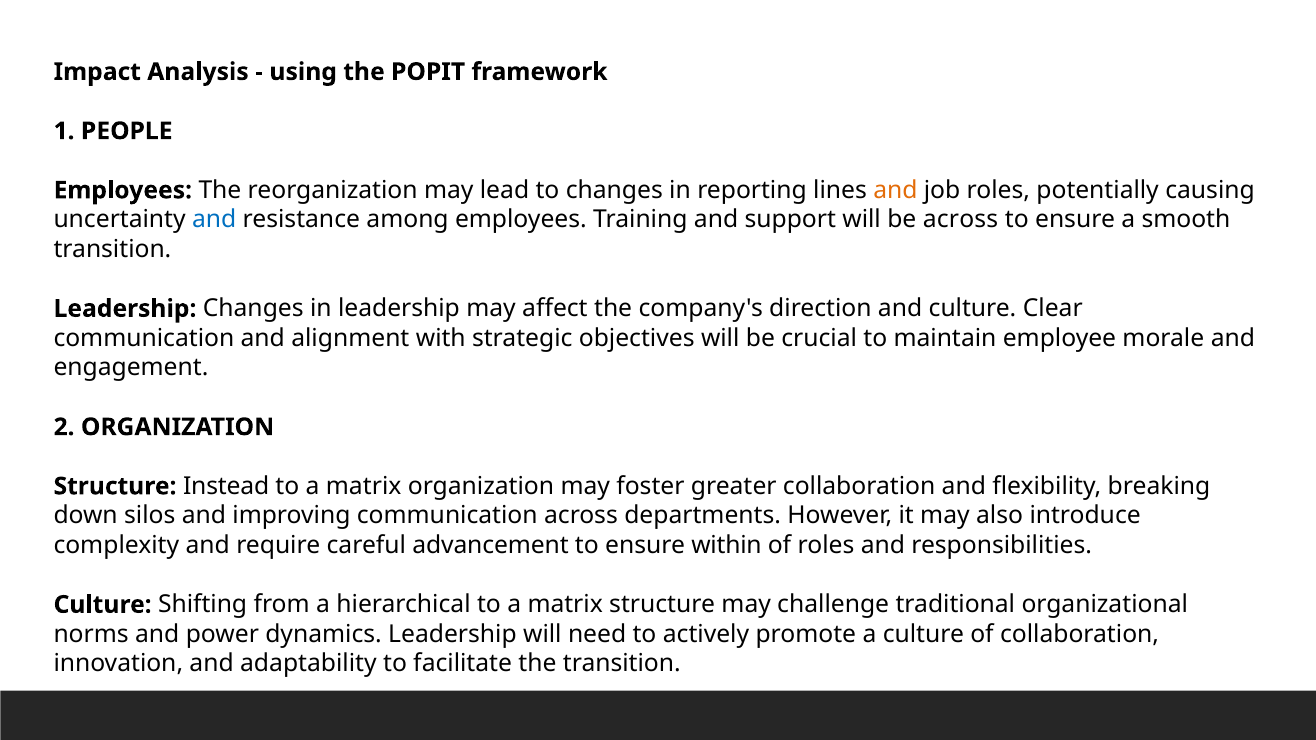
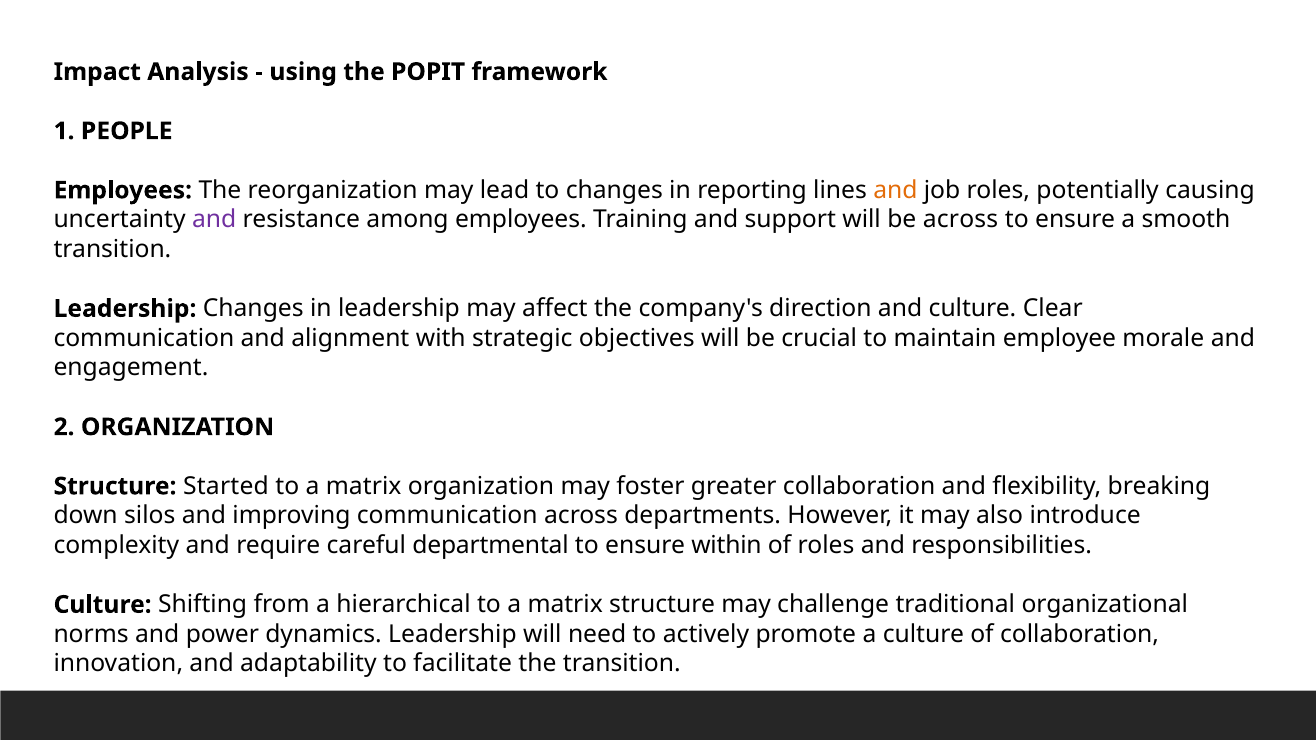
and at (214, 220) colour: blue -> purple
Instead: Instead -> Started
advancement: advancement -> departmental
